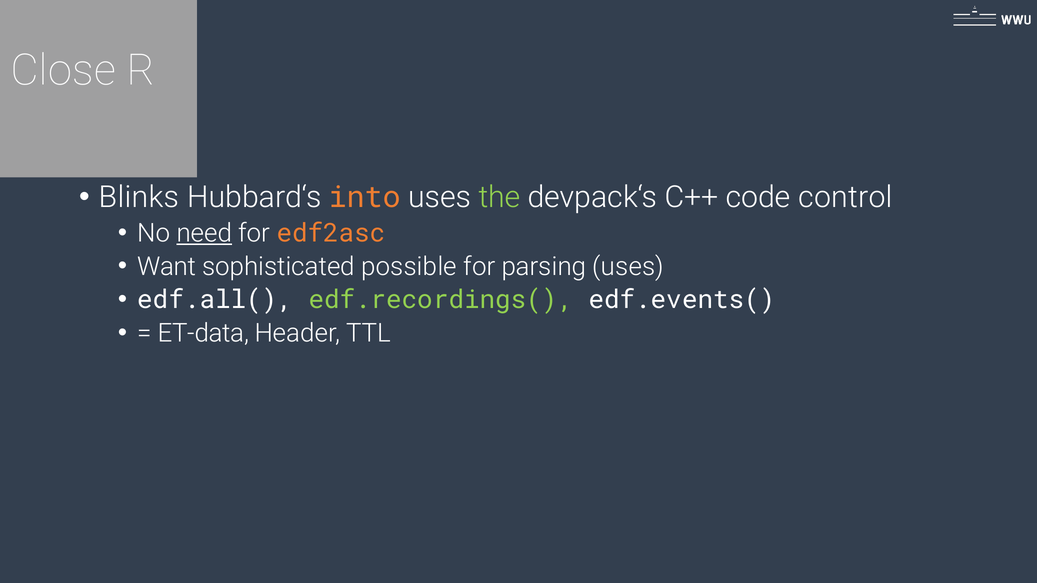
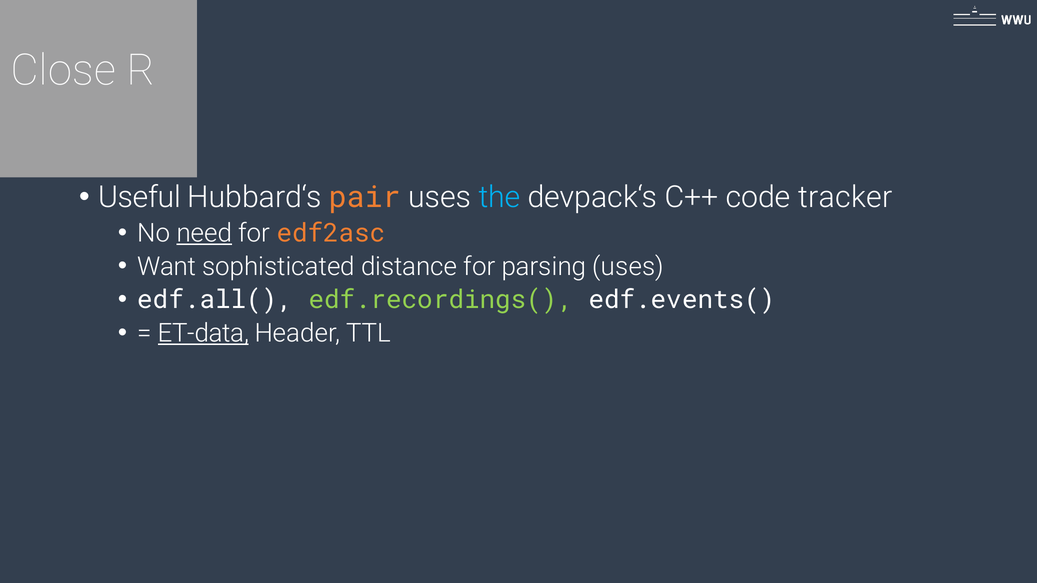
Blinks: Blinks -> Useful
into: into -> pair
the colour: light green -> light blue
control: control -> tracker
possible: possible -> distance
ET-data underline: none -> present
